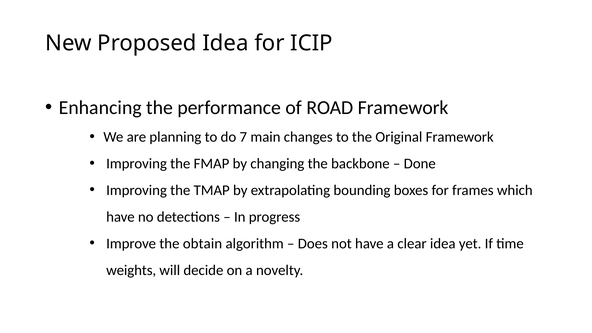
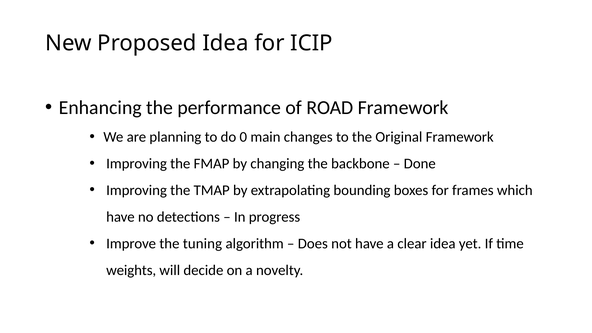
7: 7 -> 0
obtain: obtain -> tuning
